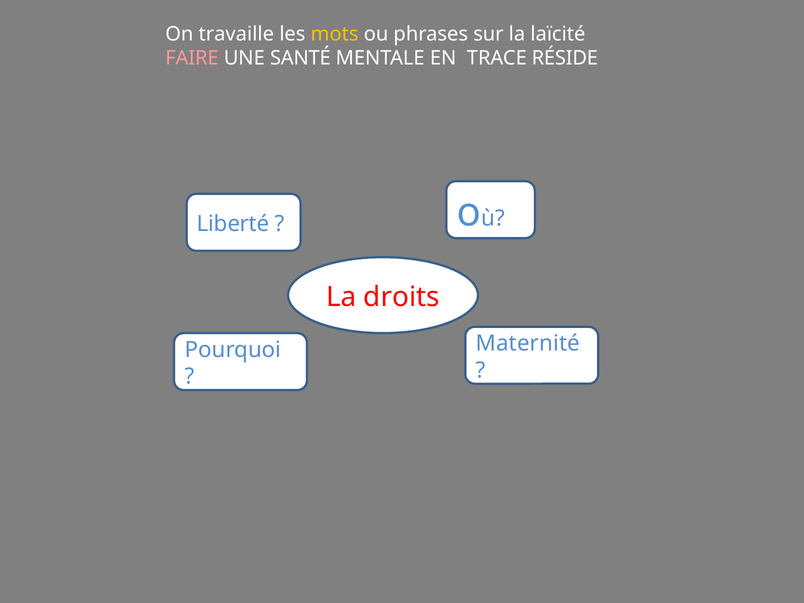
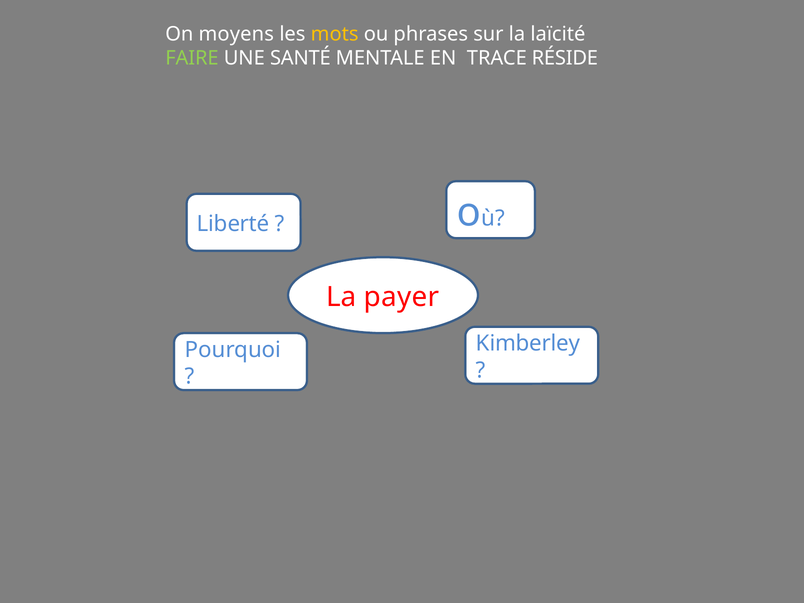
travaille: travaille -> moyens
FAIRE colour: pink -> light green
droits: droits -> payer
Maternité: Maternité -> Kimberley
